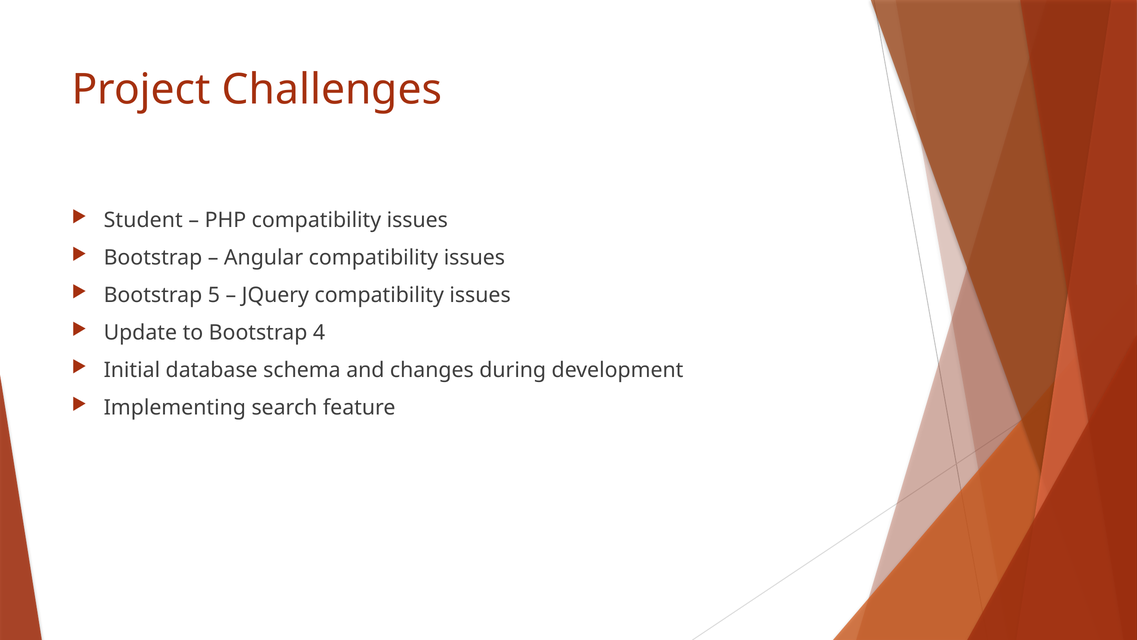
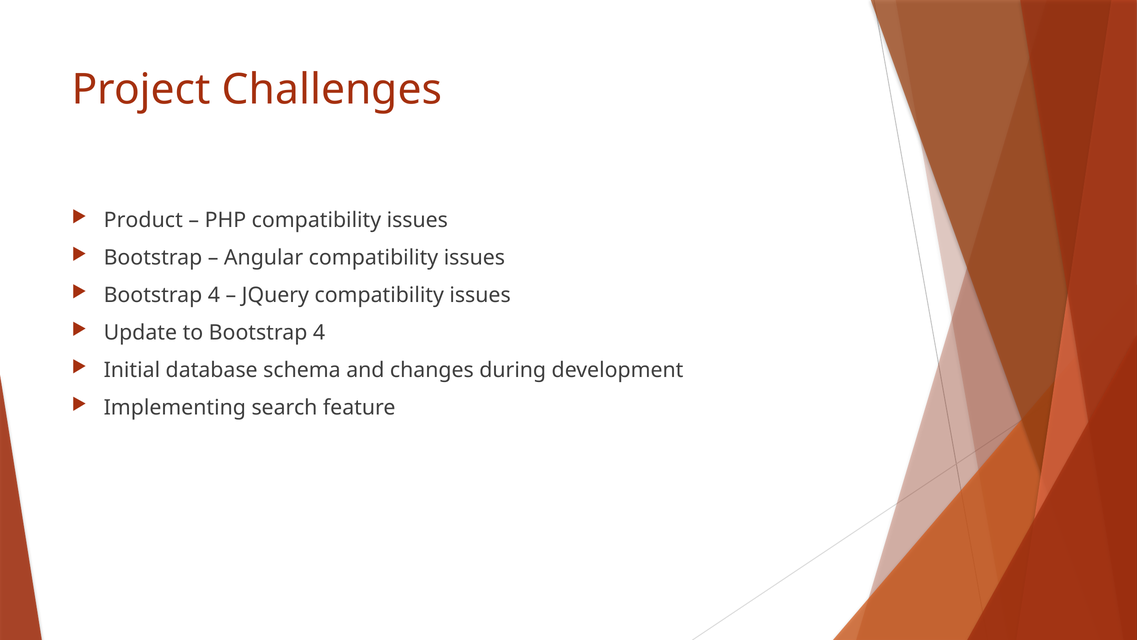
Student: Student -> Product
5 at (214, 295): 5 -> 4
